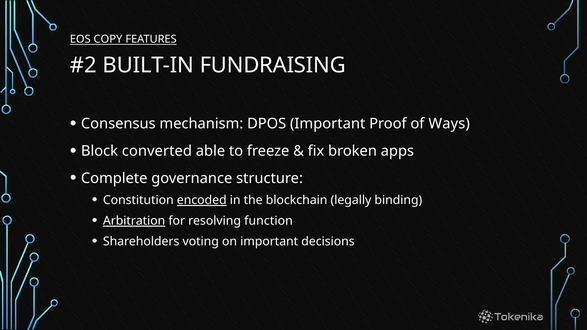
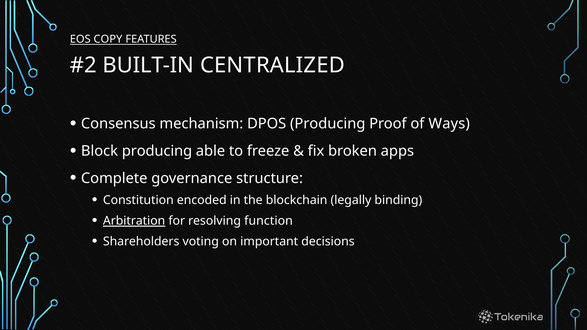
FUNDRAISING: FUNDRAISING -> CENTRALIZED
DPOS Important: Important -> Producing
Block converted: converted -> producing
encoded underline: present -> none
